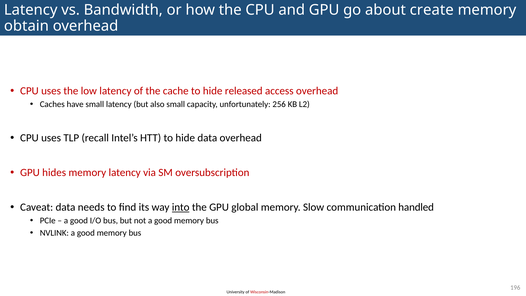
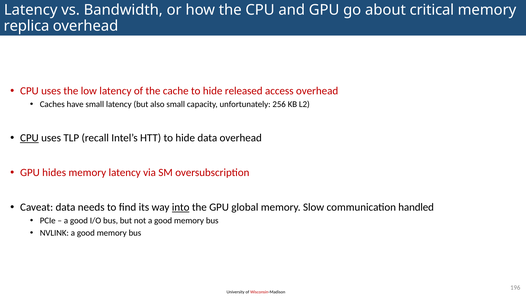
create: create -> critical
obtain: obtain -> replica
CPU at (29, 138) underline: none -> present
